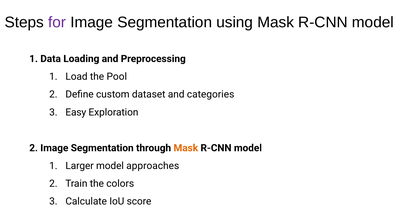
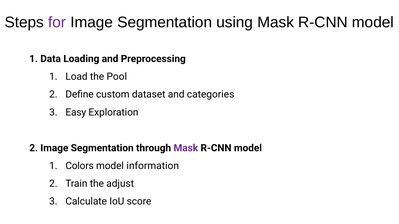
Mask at (186, 148) colour: orange -> purple
Larger: Larger -> Colors
approaches: approaches -> information
colors: colors -> adjust
